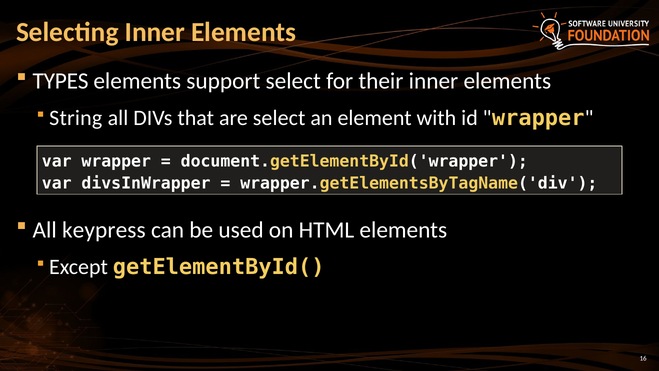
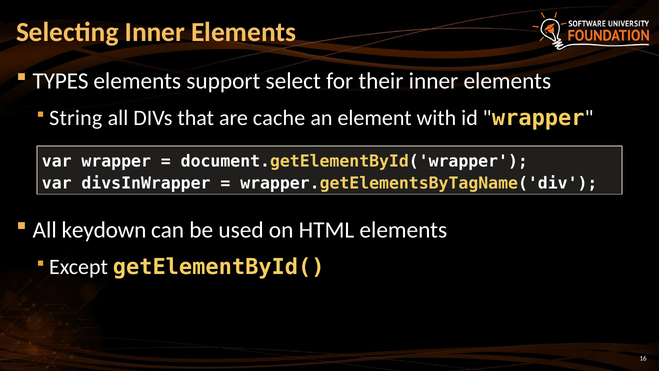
are select: select -> cache
keypress: keypress -> keydown
